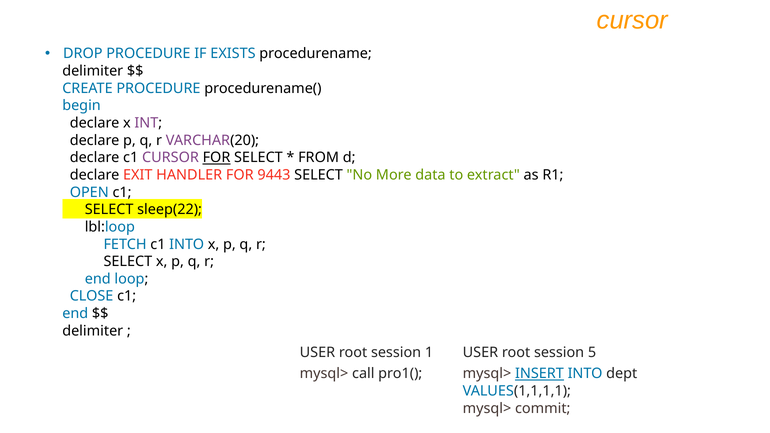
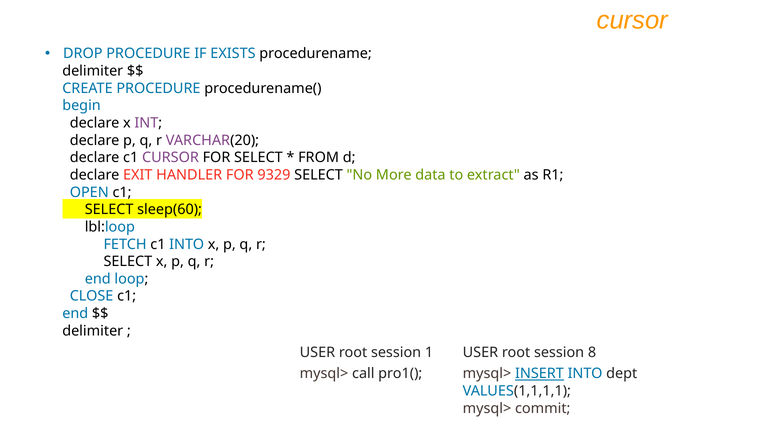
FOR at (216, 158) underline: present -> none
9443: 9443 -> 9329
sleep(22: sleep(22 -> sleep(60
5: 5 -> 8
